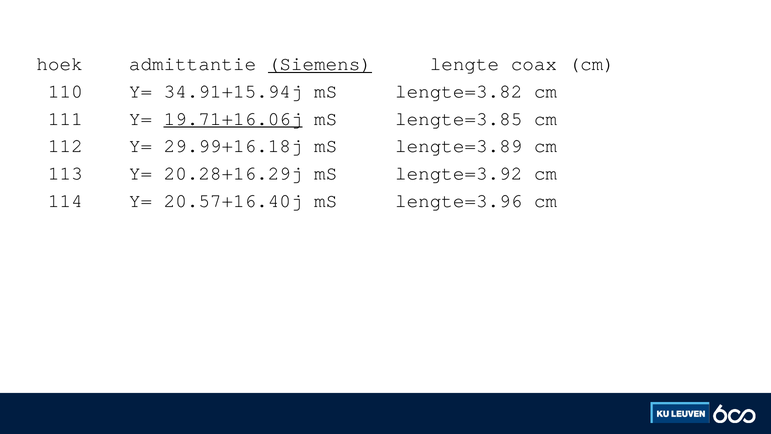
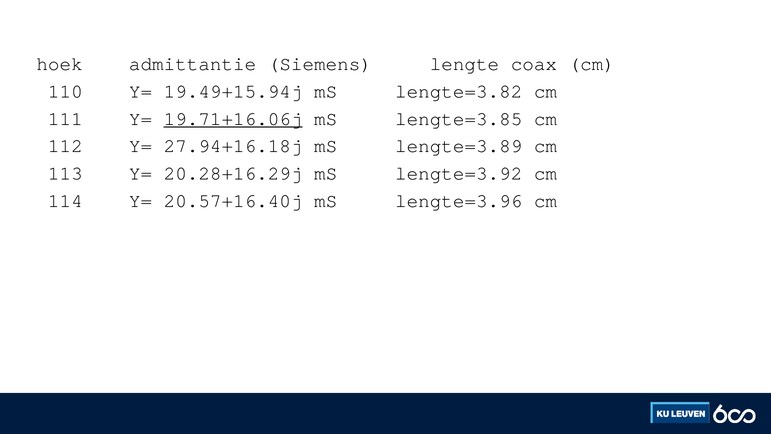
Siemens underline: present -> none
34.91+15.94j: 34.91+15.94j -> 19.49+15.94j
29.99+16.18j: 29.99+16.18j -> 27.94+16.18j
